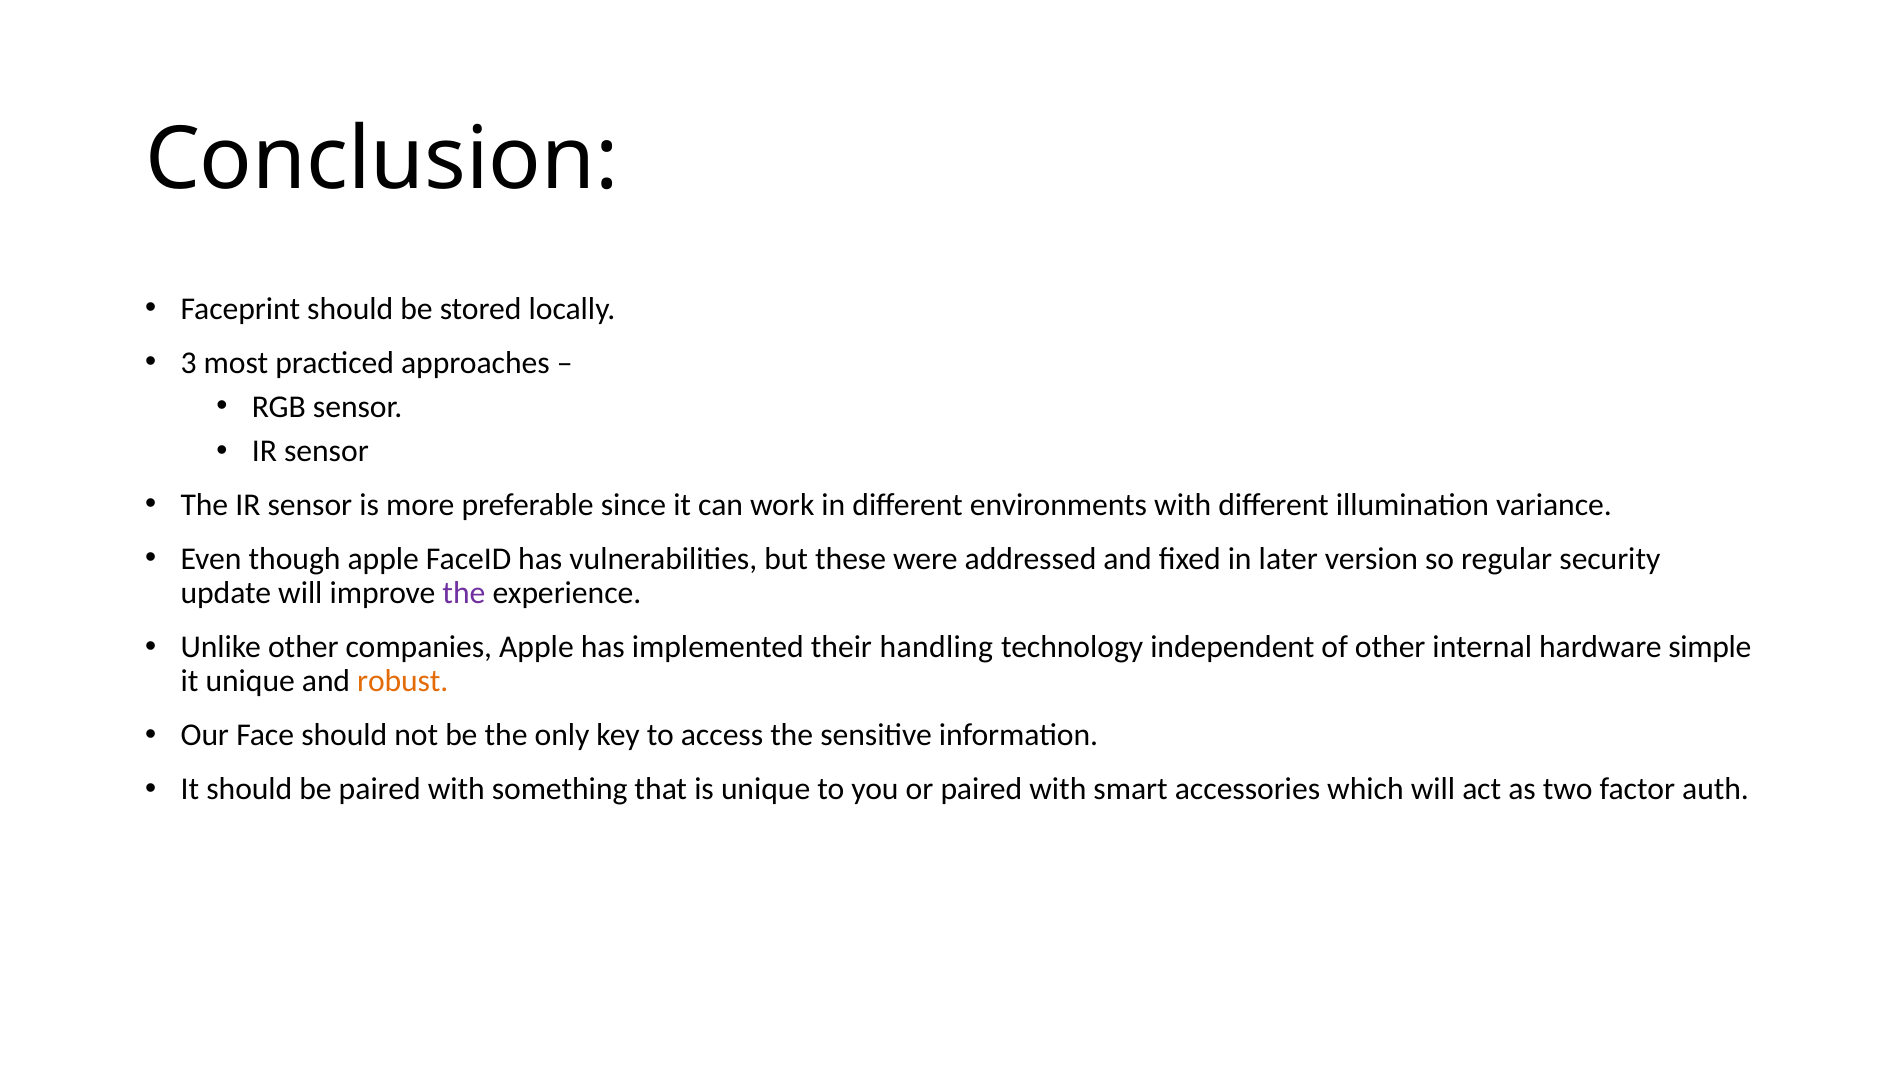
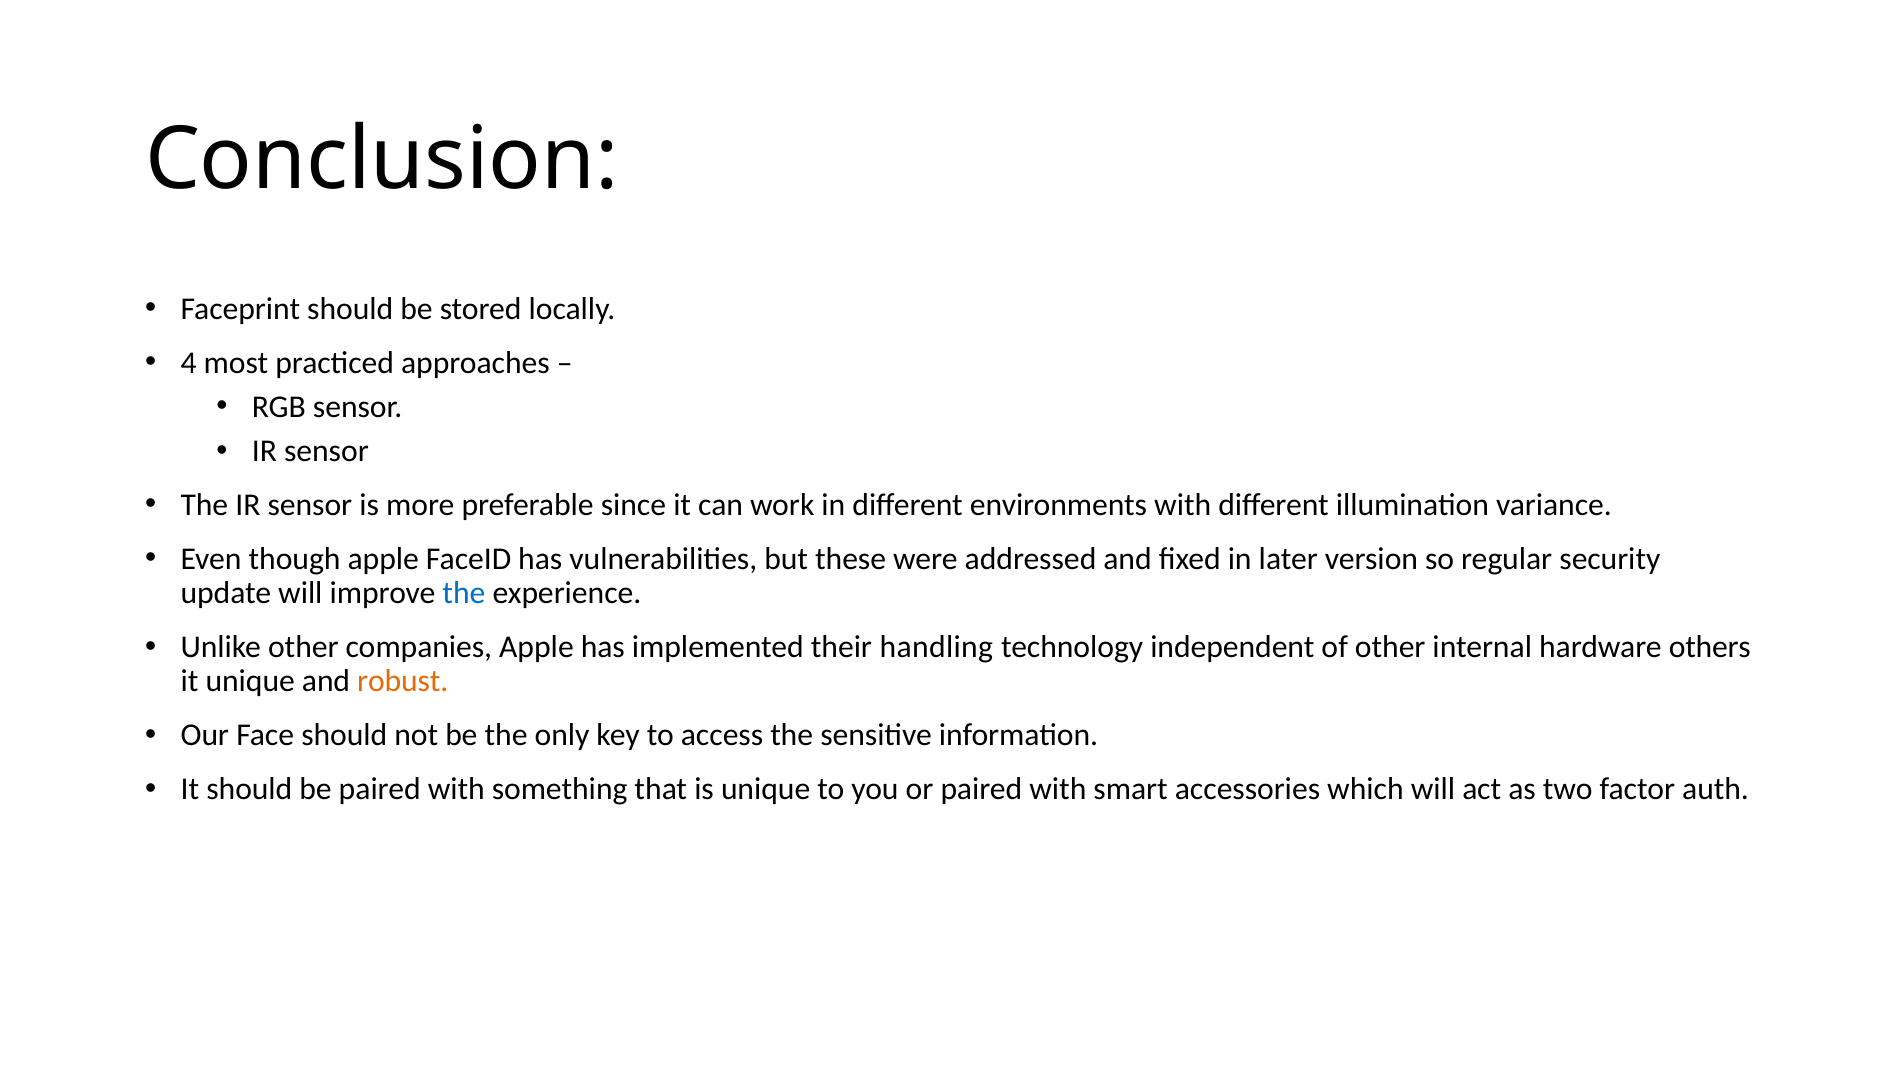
3: 3 -> 4
the at (464, 593) colour: purple -> blue
simple: simple -> others
